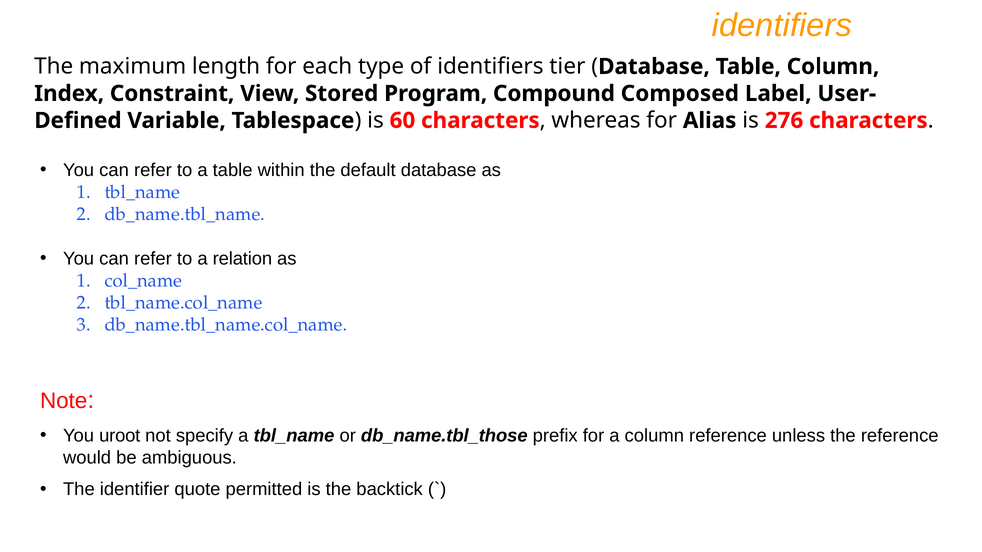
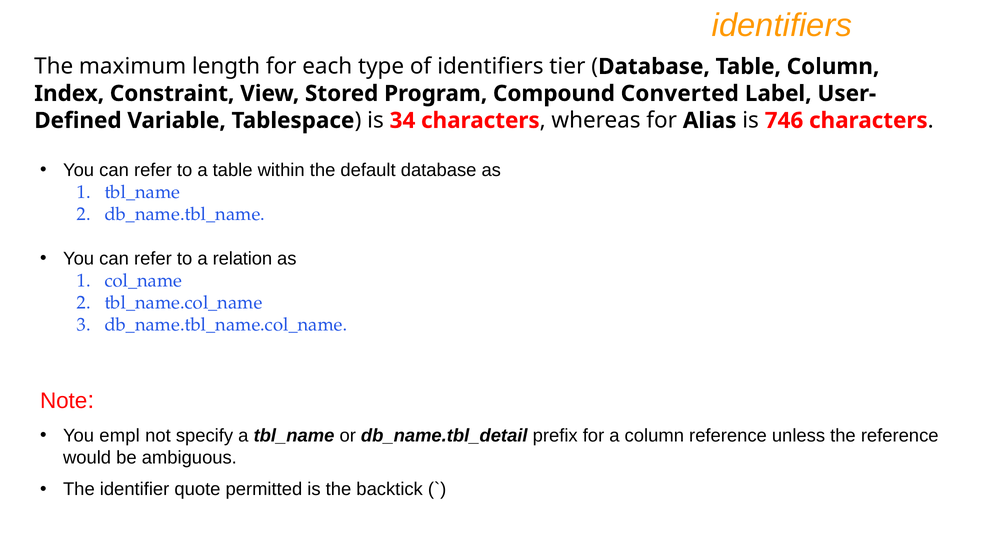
Composed: Composed -> Converted
60: 60 -> 34
276: 276 -> 746
uroot: uroot -> empl
db_name.tbl_those: db_name.tbl_those -> db_name.tbl_detail
